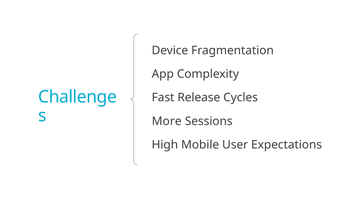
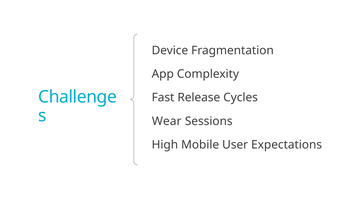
More: More -> Wear
